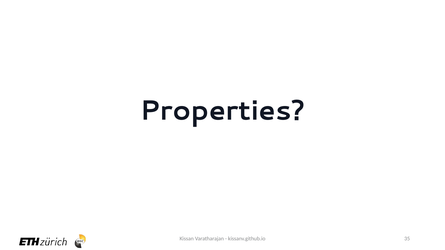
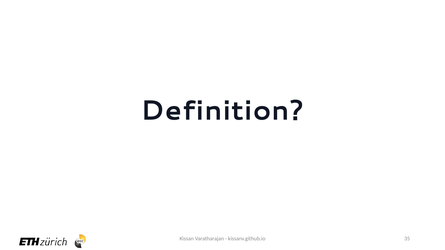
Properties: Properties -> Definition
